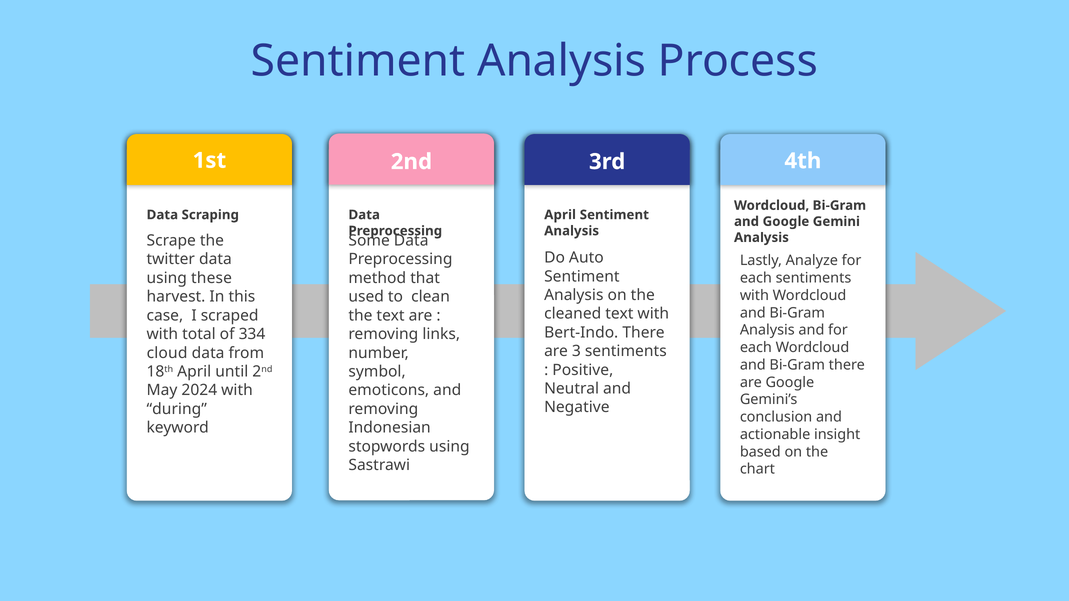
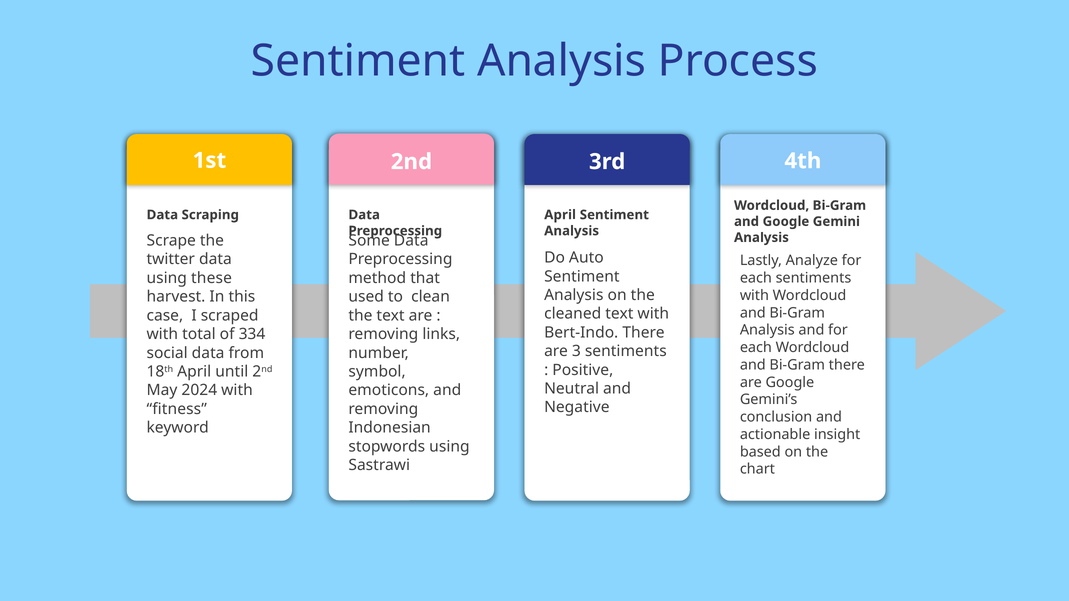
cloud: cloud -> social
during: during -> fitness
